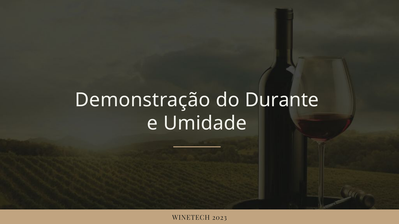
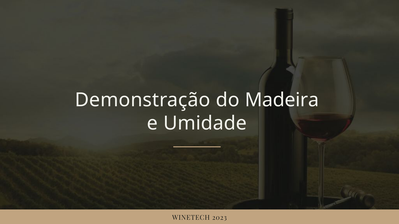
Durante: Durante -> Madeira
